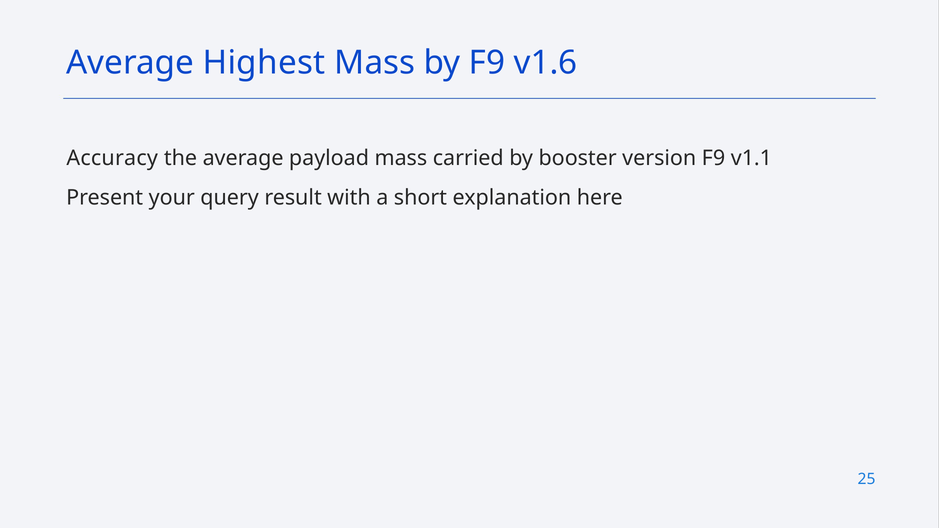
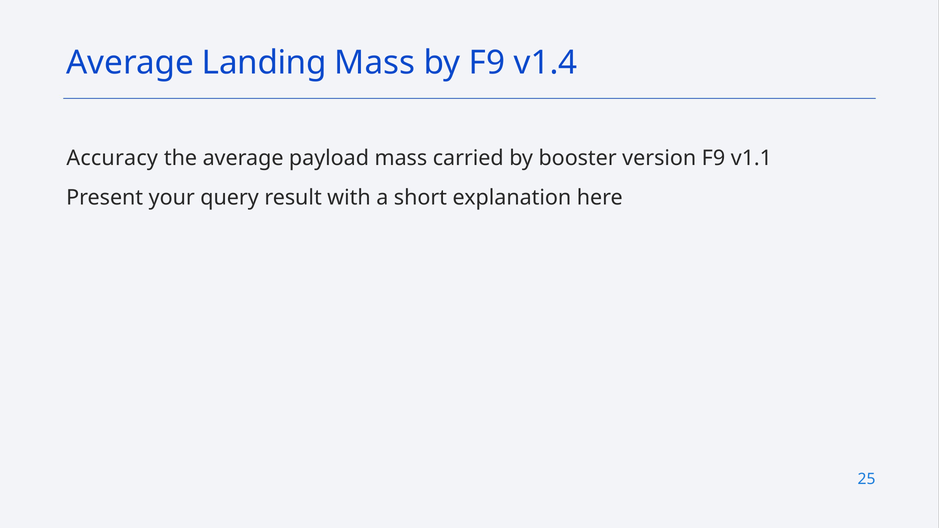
Highest: Highest -> Landing
v1.6: v1.6 -> v1.4
